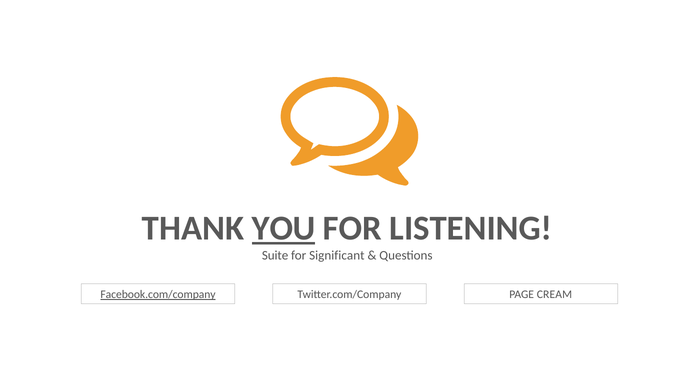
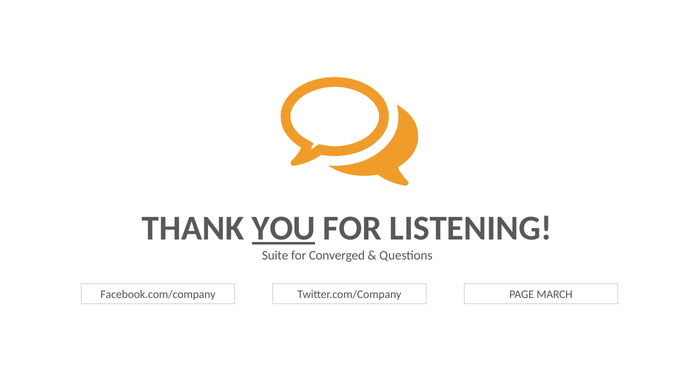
Significant: Significant -> Converged
Facebook.com/company underline: present -> none
CREAM: CREAM -> MARCH
